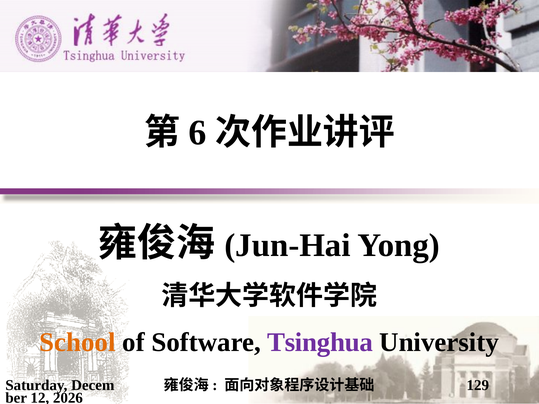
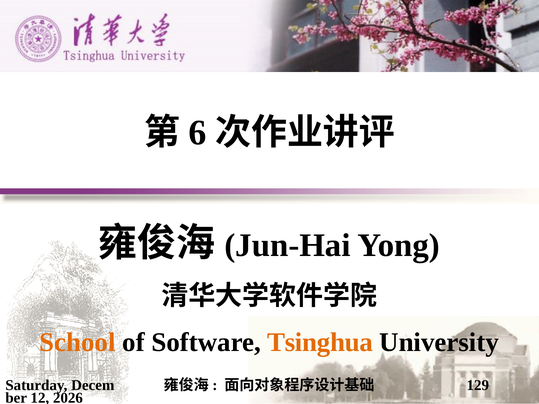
Tsinghua colour: purple -> orange
